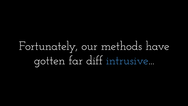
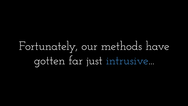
diff: diff -> just
